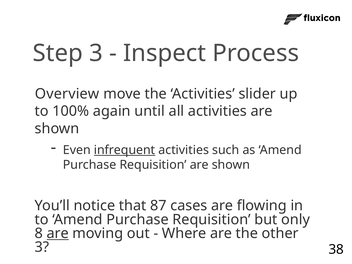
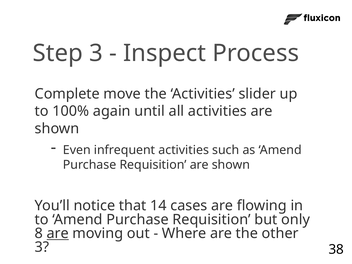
Overview: Overview -> Complete
infrequent underline: present -> none
87: 87 -> 14
